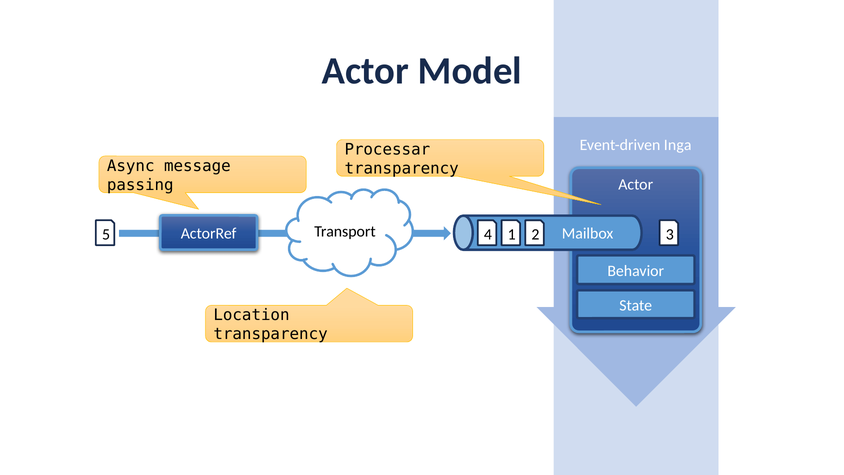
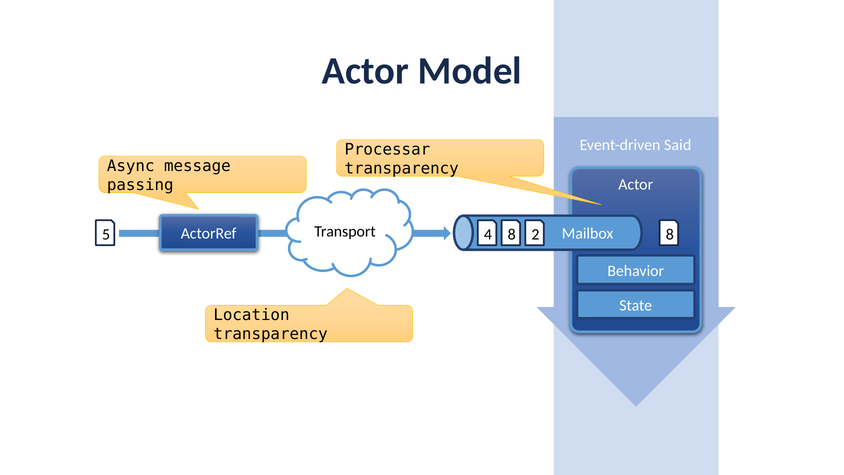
Inga: Inga -> Said
4 1: 1 -> 8
2 3: 3 -> 8
